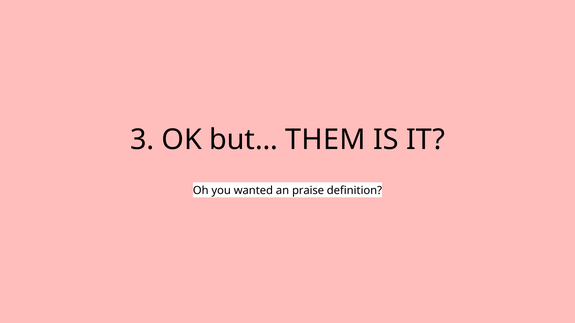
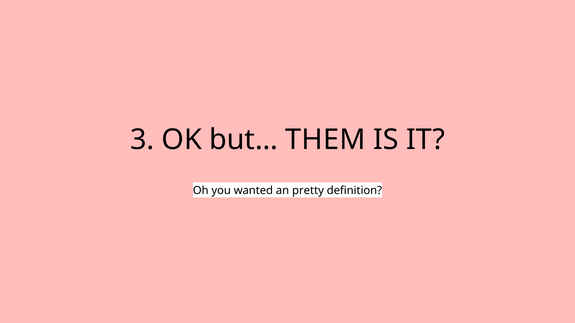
praise: praise -> pretty
